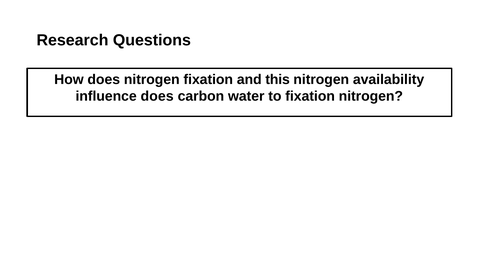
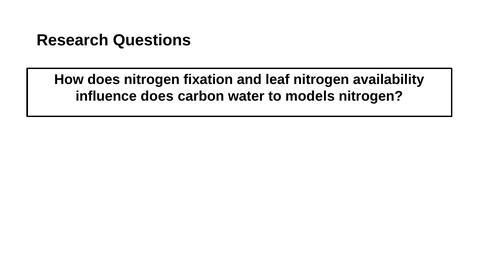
this: this -> leaf
to fixation: fixation -> models
